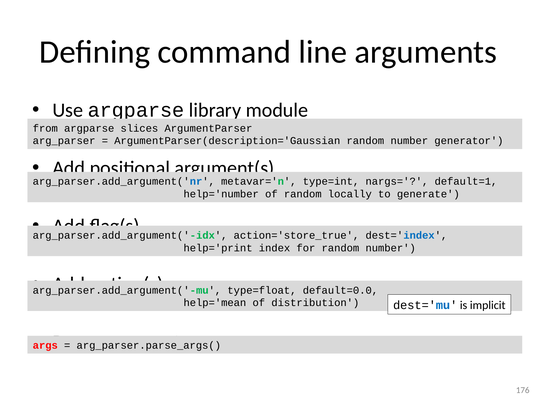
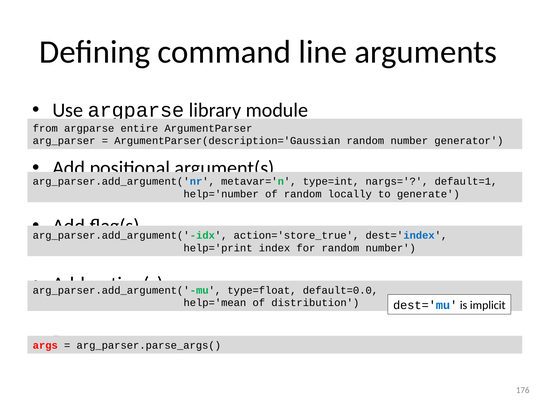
slices: slices -> entire
